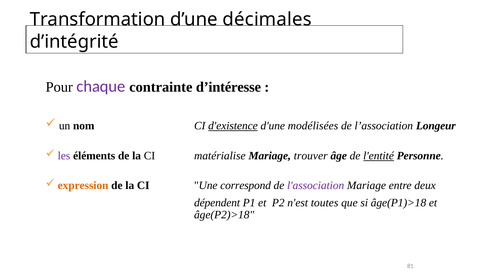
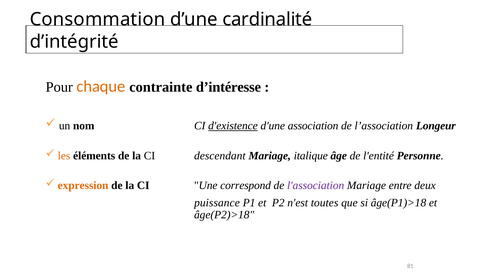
Transformation: Transformation -> Consommation
décimales: décimales -> cardinalité
chaque colour: purple -> orange
modélisées: modélisées -> association
les colour: purple -> orange
matérialise: matérialise -> descendant
trouver: trouver -> italique
l'entité underline: present -> none
dépendent: dépendent -> puissance
